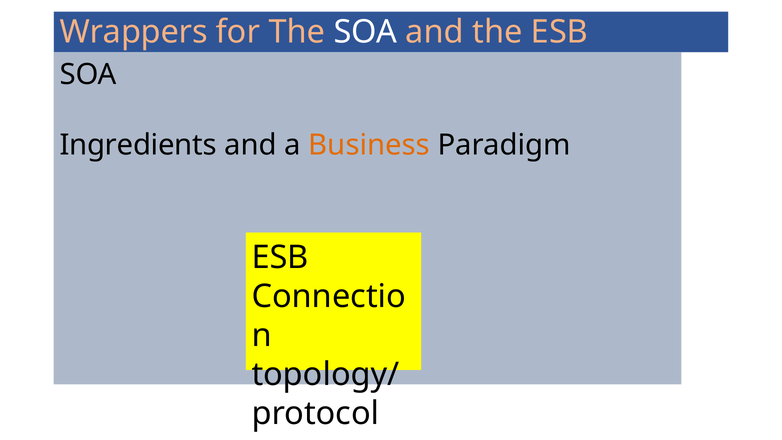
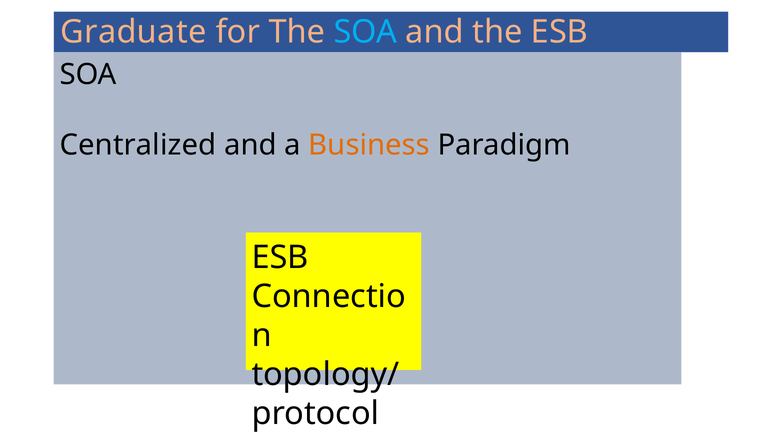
Wrappers: Wrappers -> Graduate
SOA at (365, 32) colour: white -> light blue
Ingredients: Ingredients -> Centralized
